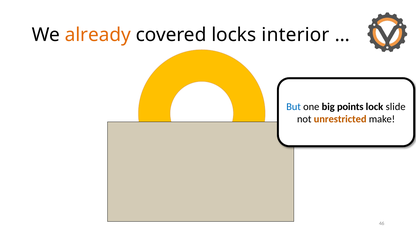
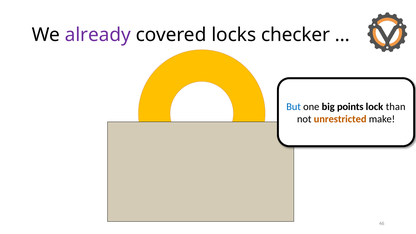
already colour: orange -> purple
interior: interior -> checker
slide: slide -> than
